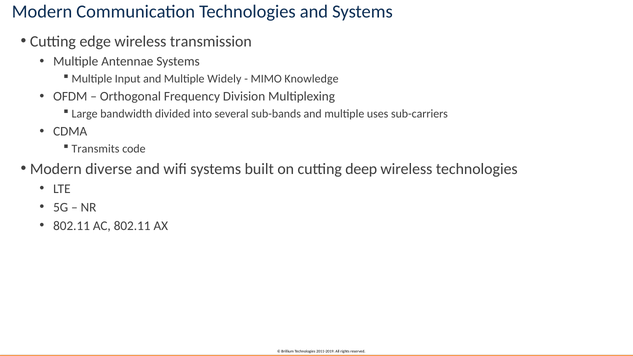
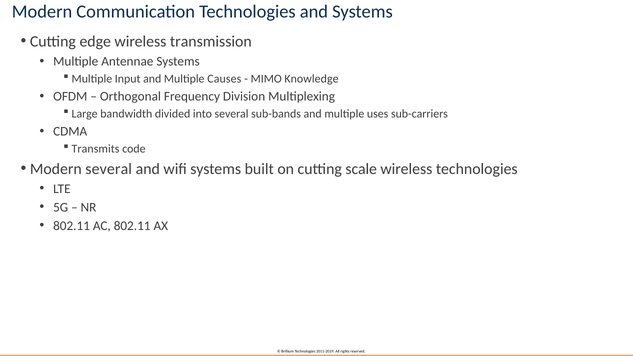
Widely: Widely -> Causes
Modern diverse: diverse -> several
deep: deep -> scale
